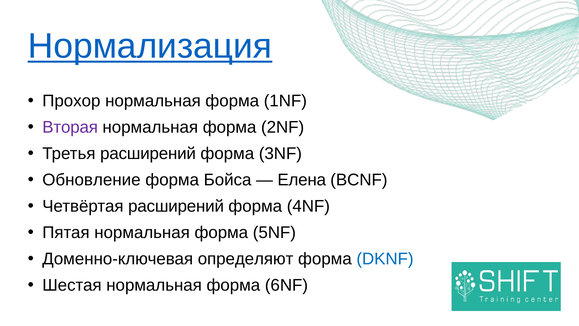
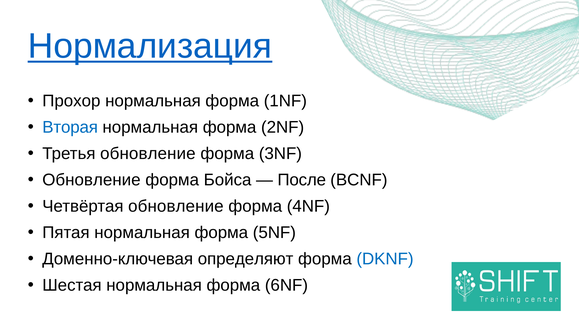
Вторая colour: purple -> blue
Третья расширений: расширений -> обновление
Елена: Елена -> После
Четвёртая расширений: расширений -> обновление
